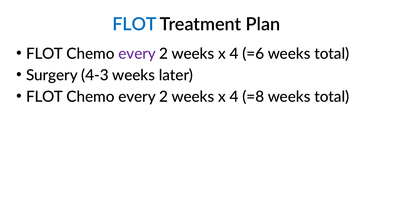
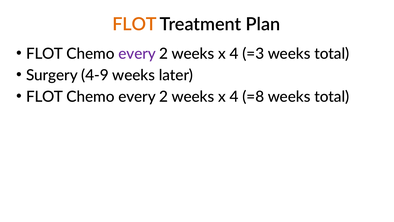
FLOT at (135, 24) colour: blue -> orange
=6: =6 -> =3
4-3: 4-3 -> 4-9
